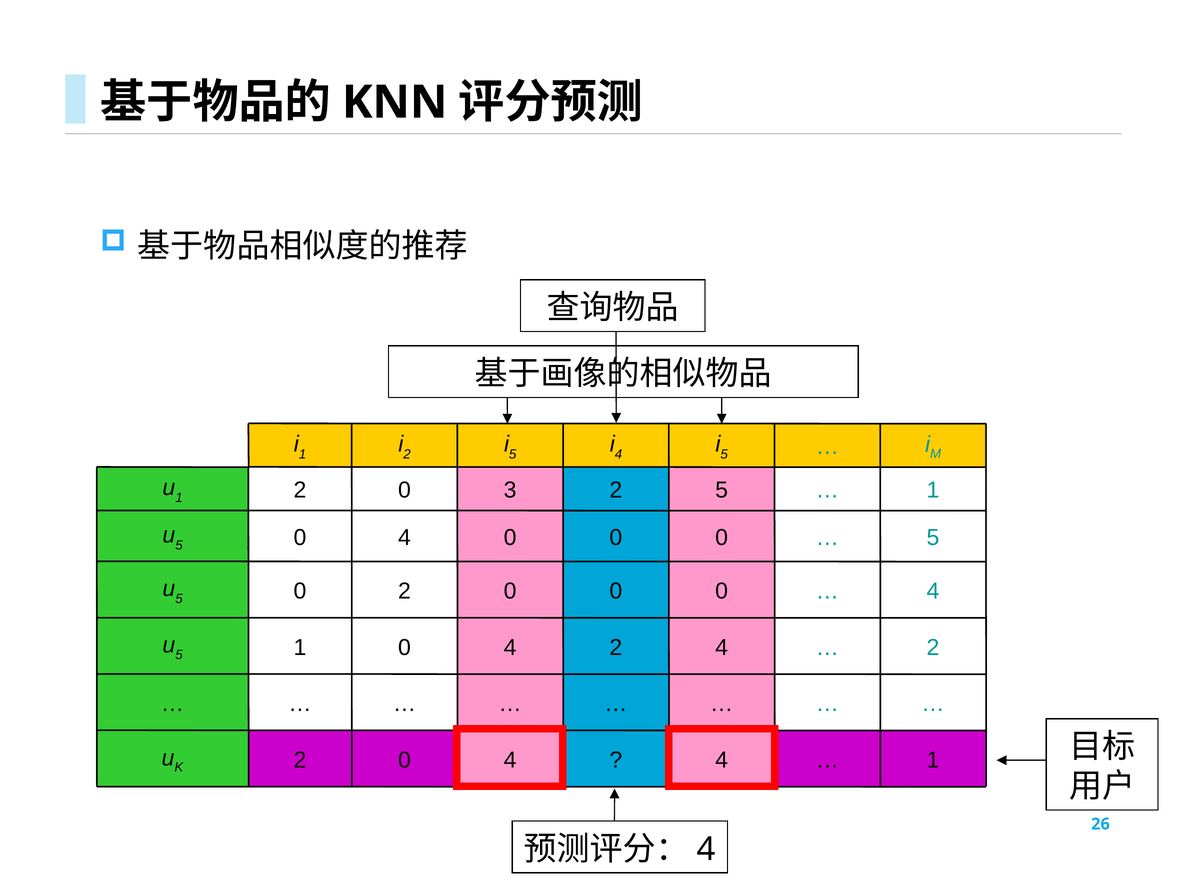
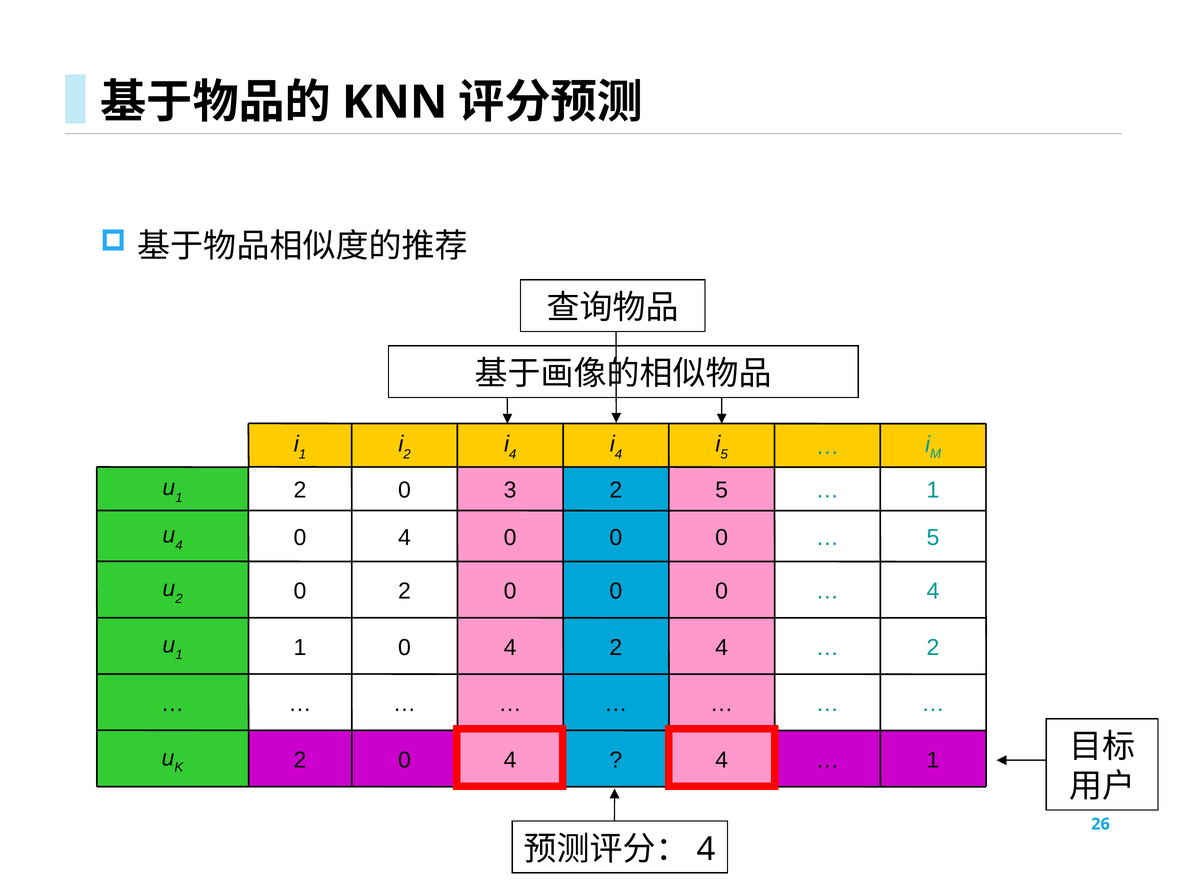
5 at (513, 454): 5 -> 4
5 at (179, 545): 5 -> 4
5 at (179, 598): 5 -> 2
5 at (179, 655): 5 -> 1
